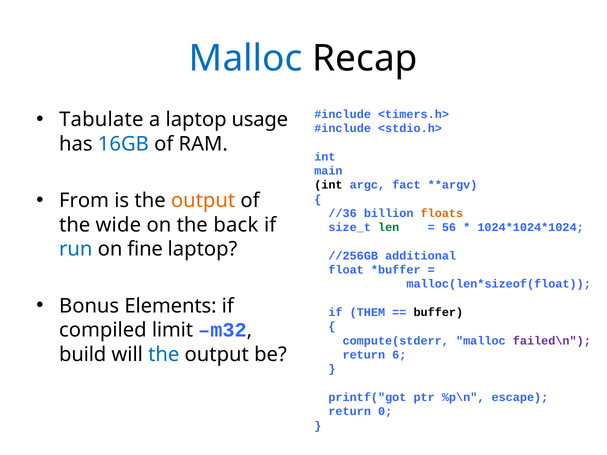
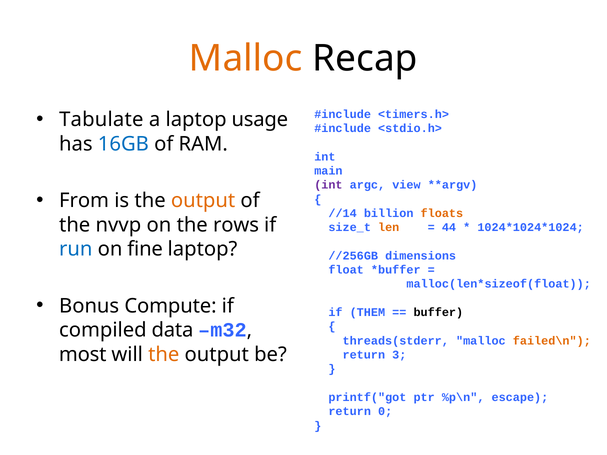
Malloc at (246, 59) colour: blue -> orange
int at (328, 185) colour: black -> purple
fact: fact -> view
//36: //36 -> //14
wide: wide -> nvvp
back: back -> rows
len colour: green -> orange
56: 56 -> 44
additional: additional -> dimensions
Elements: Elements -> Compute
limit: limit -> data
compute(stderr: compute(stderr -> threads(stderr
failed\n colour: purple -> orange
build: build -> most
the at (164, 355) colour: blue -> orange
6: 6 -> 3
